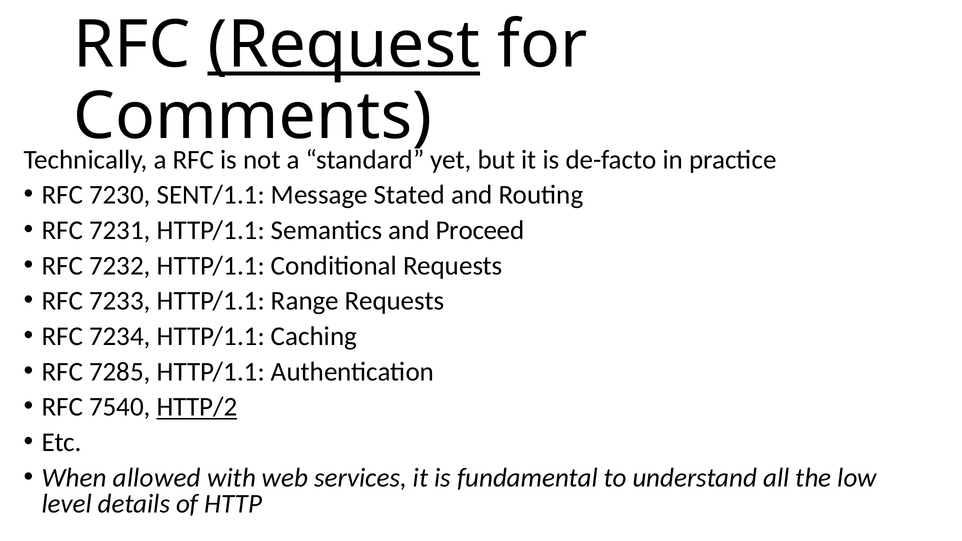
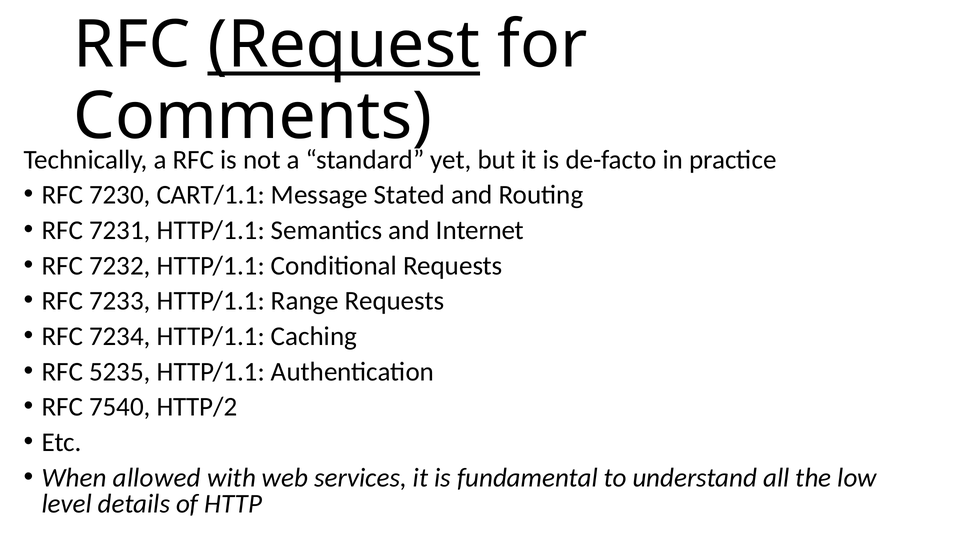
SENT/1.1: SENT/1.1 -> CART/1.1
Proceed: Proceed -> Internet
7285: 7285 -> 5235
HTTP/2 underline: present -> none
